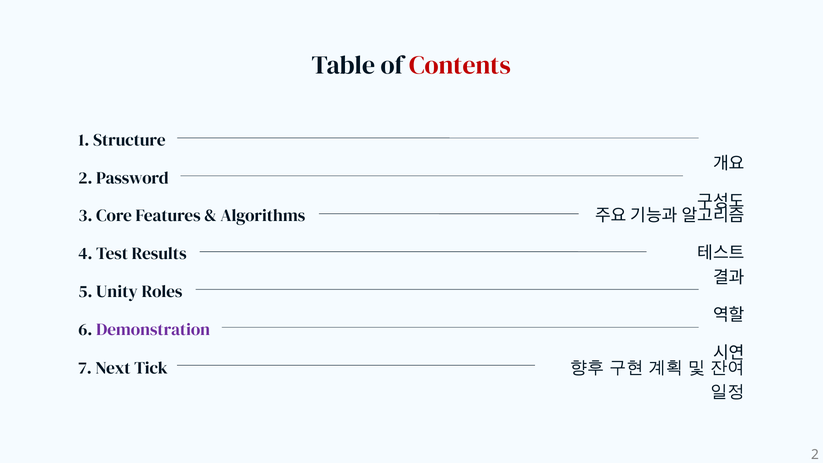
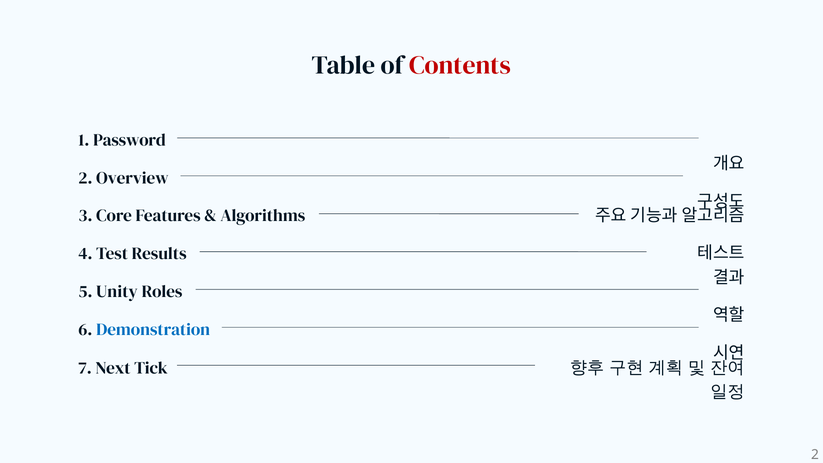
Structure: Structure -> Password
Password: Password -> Overview
Demonstration colour: purple -> blue
